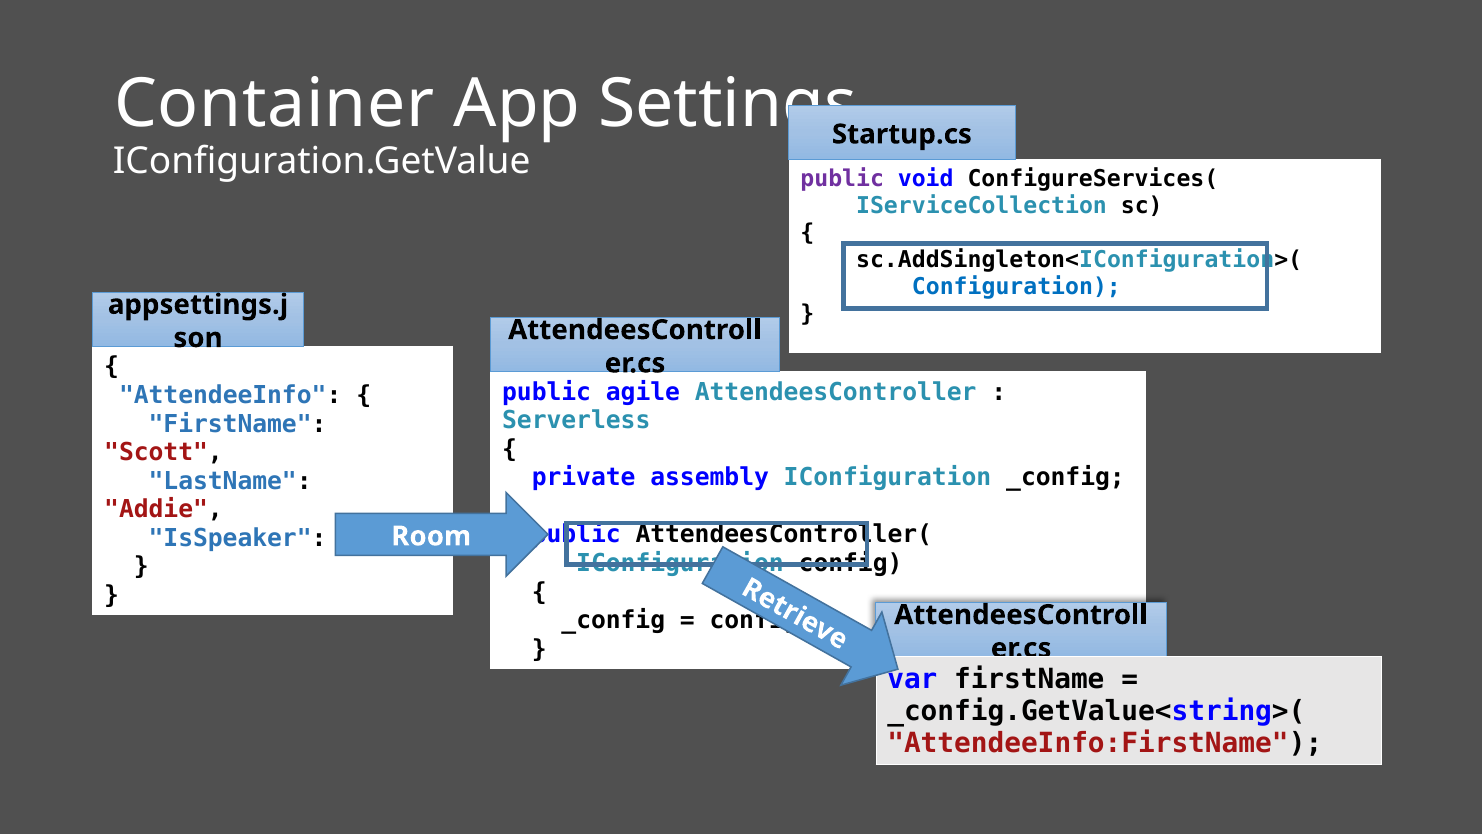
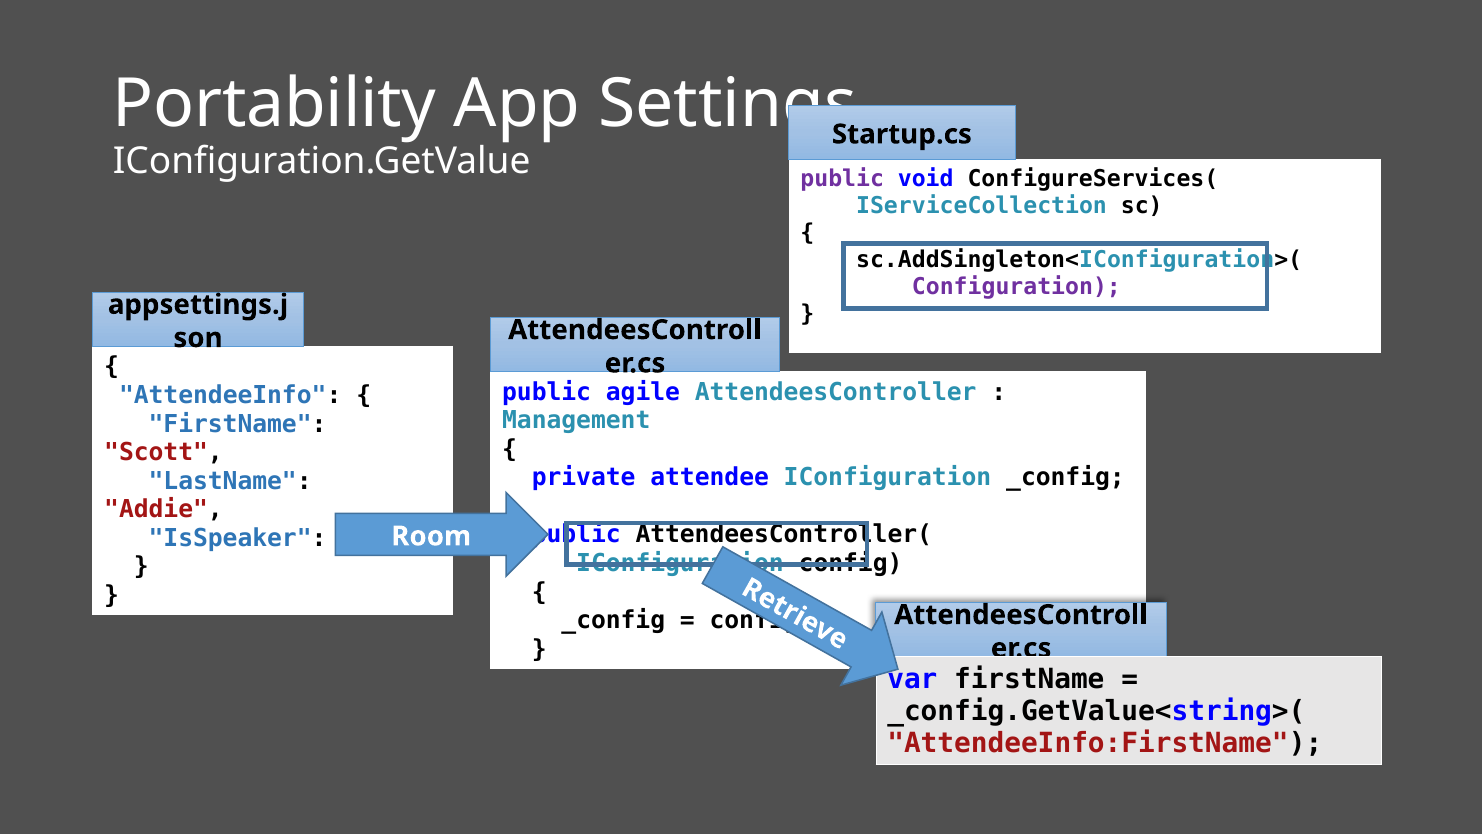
Container: Container -> Portability
Configuration colour: blue -> purple
Serverless: Serverless -> Management
assembly: assembly -> attendee
